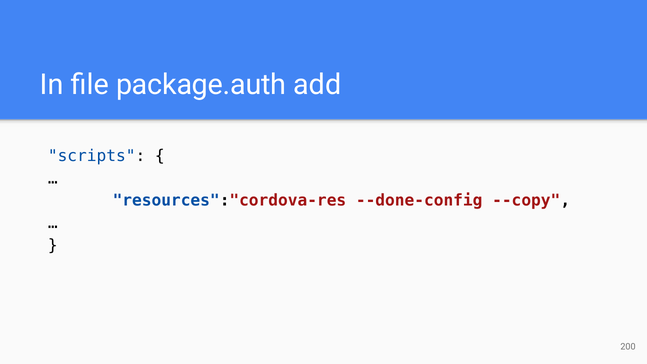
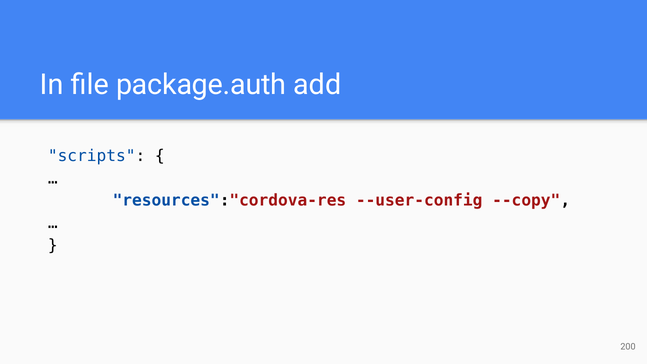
--done-config: --done-config -> --user-config
